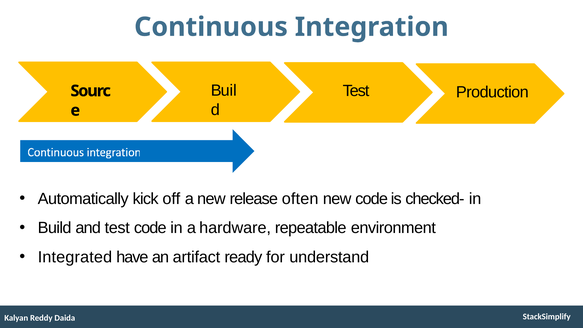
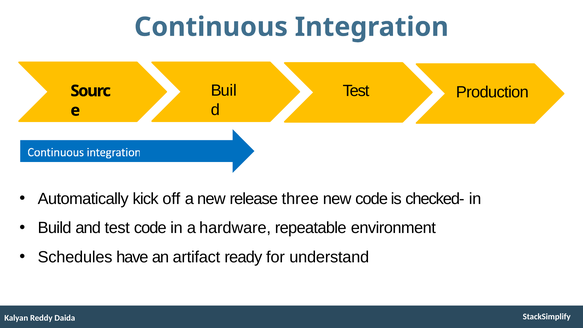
often: often -> three
Integrated: Integrated -> Schedules
